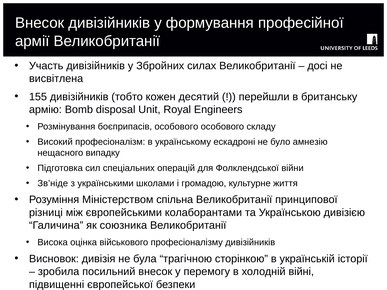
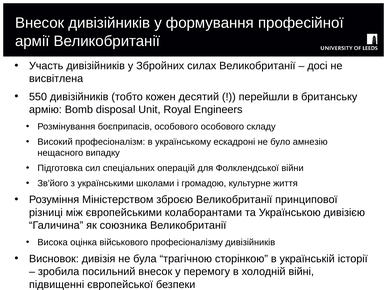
155: 155 -> 550
Зв’ніде: Зв’ніде -> Зв’його
спільна: спільна -> зброєю
